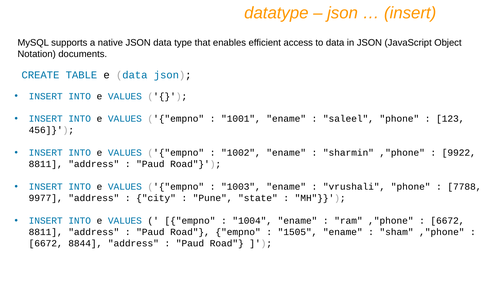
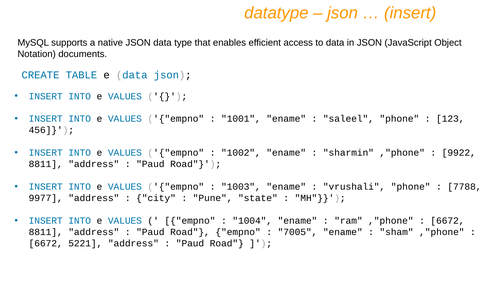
1505: 1505 -> 7005
8844: 8844 -> 5221
